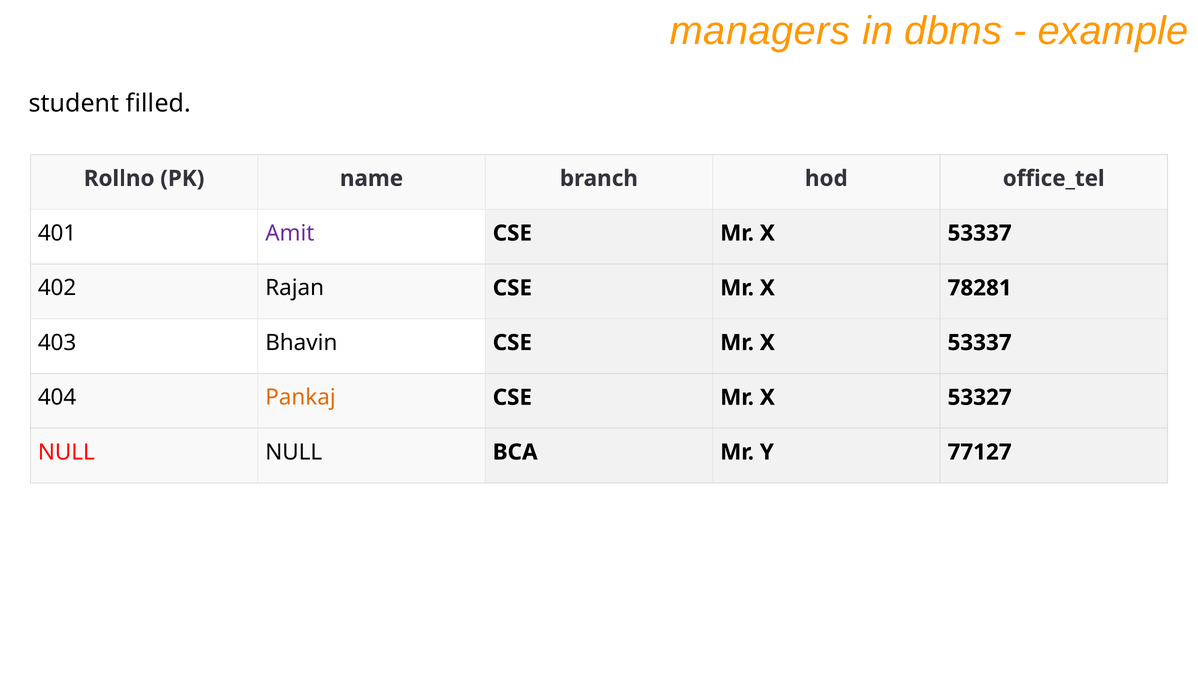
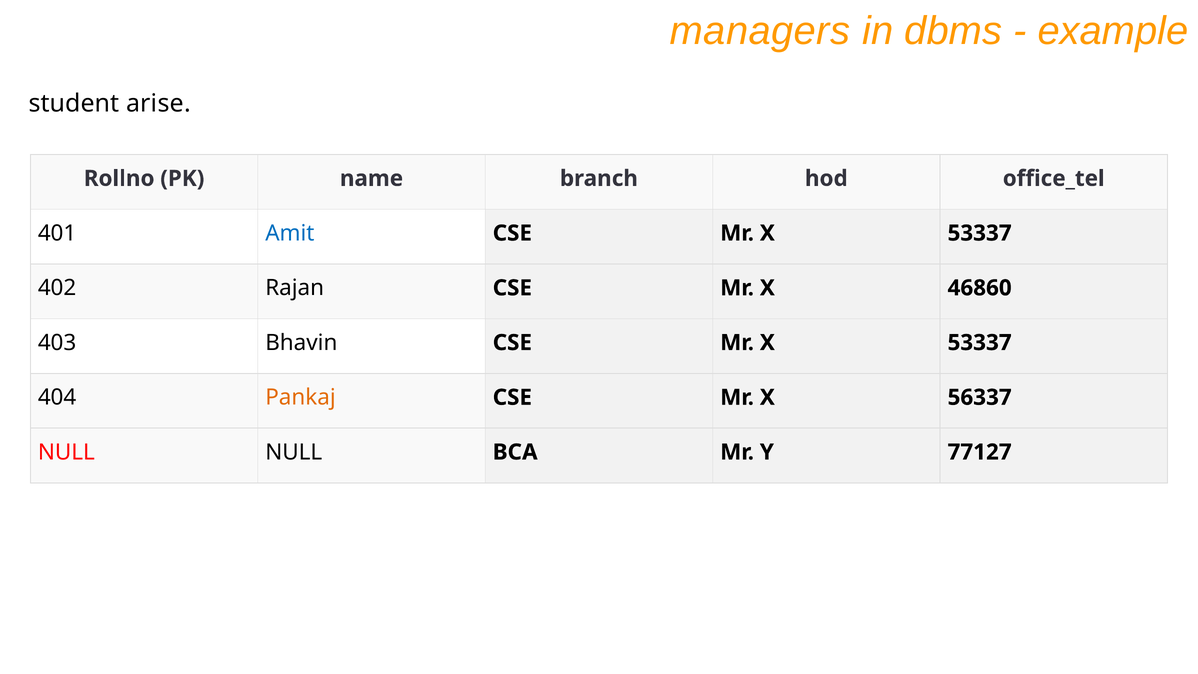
filled: filled -> arise
Amit colour: purple -> blue
78281: 78281 -> 46860
53327: 53327 -> 56337
